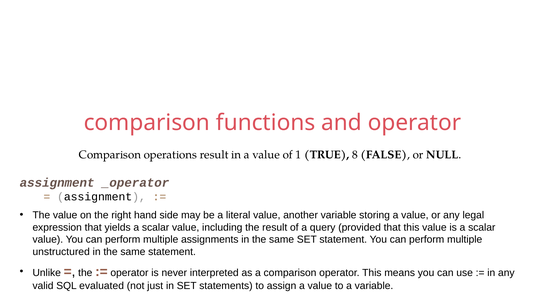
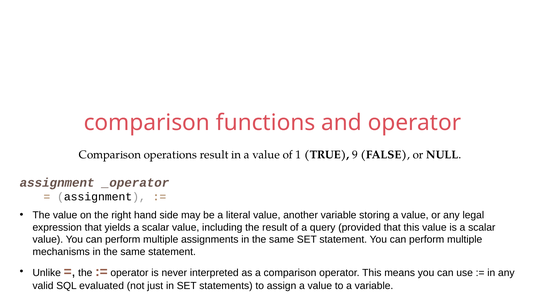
8: 8 -> 9
unstructured: unstructured -> mechanisms
